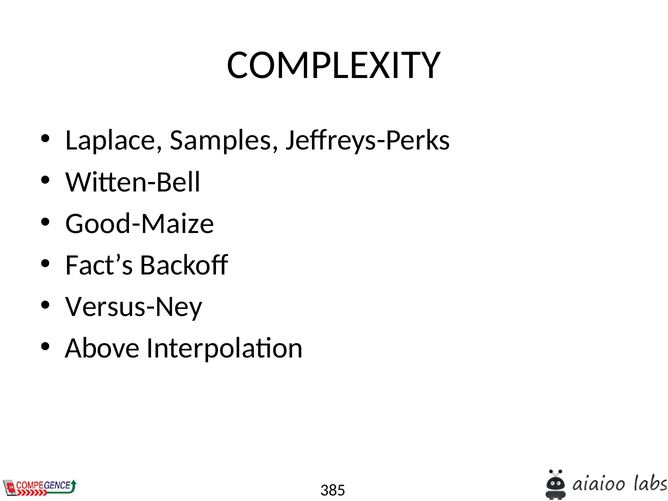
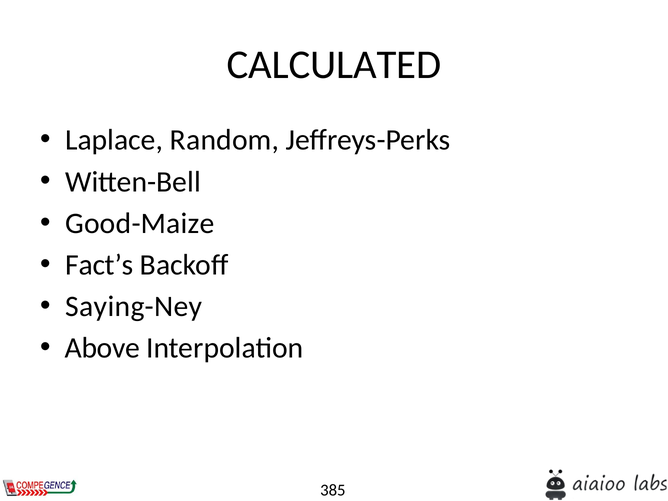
COMPLEXITY: COMPLEXITY -> CALCULATED
Samples: Samples -> Random
Versus-Ney: Versus-Ney -> Saying-Ney
